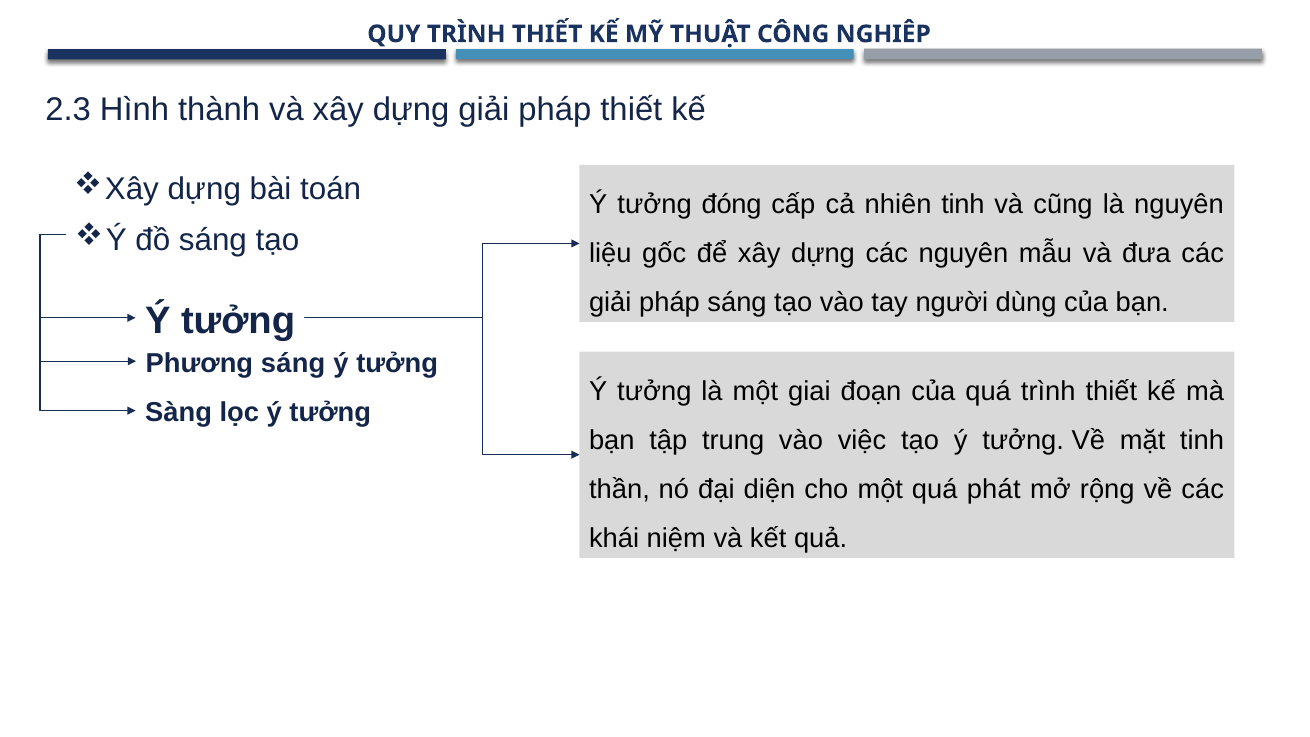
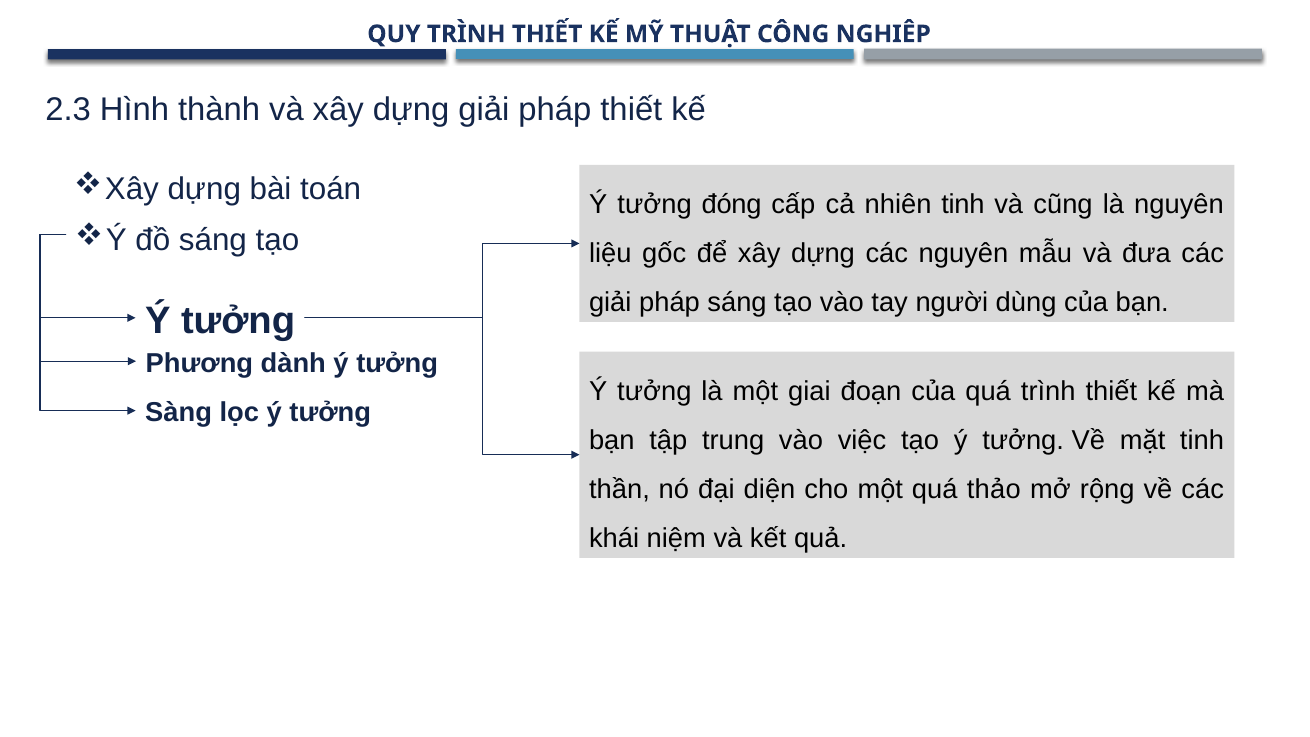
Phương sáng: sáng -> dành
phát: phát -> thảo
